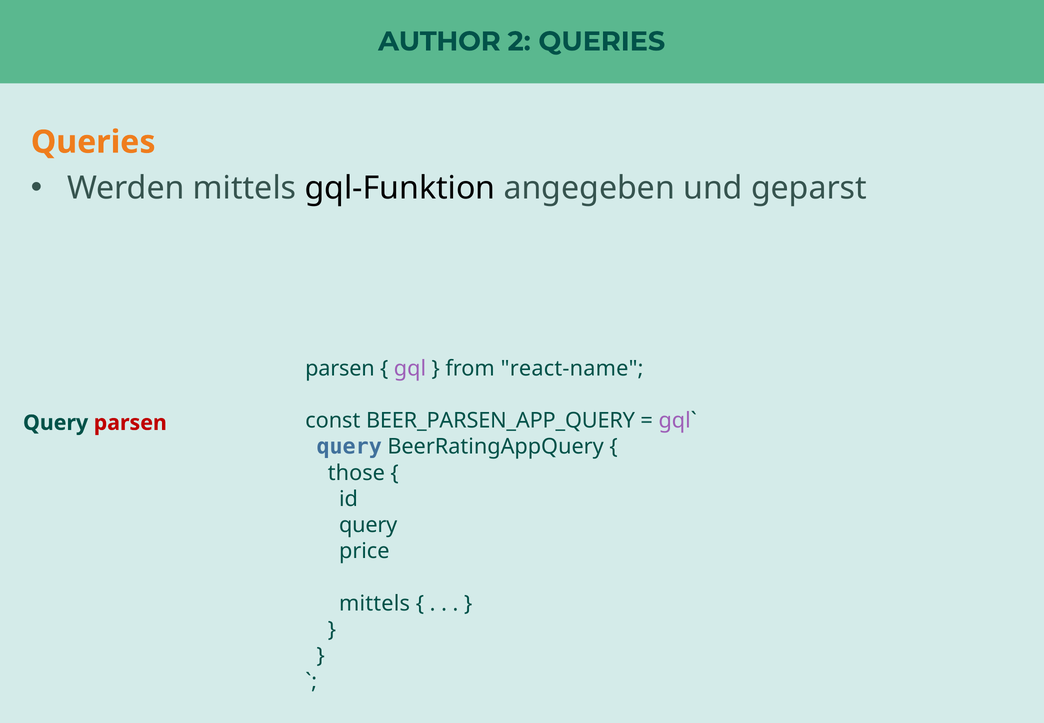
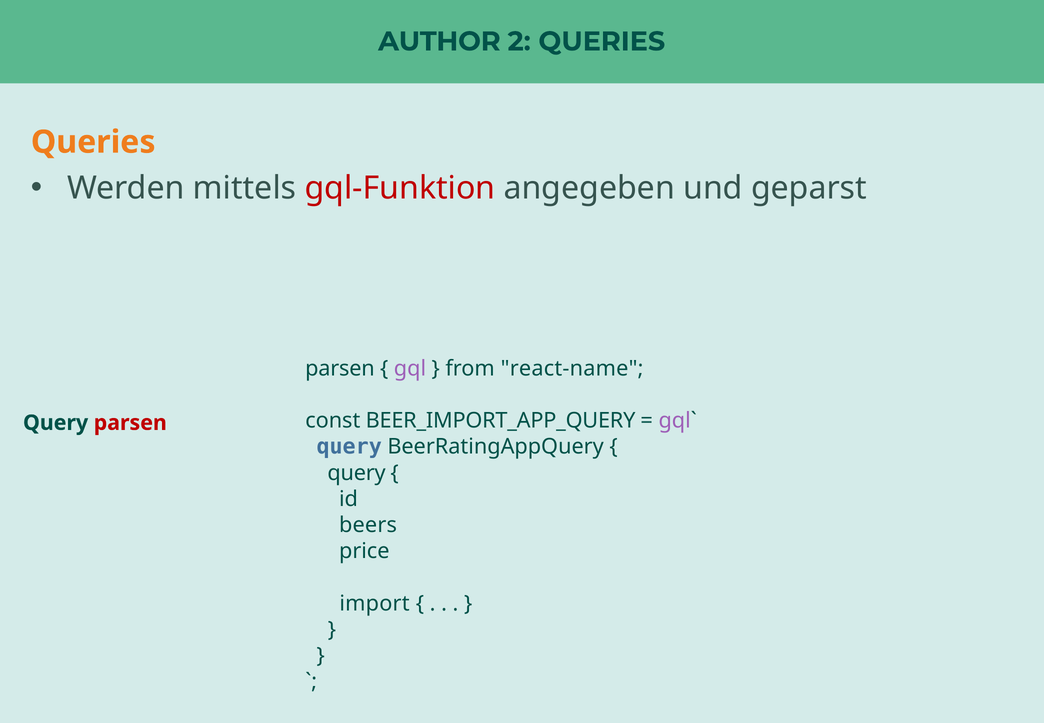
gql-Funktion colour: black -> red
BEER_PARSEN_APP_QUERY: BEER_PARSEN_APP_QUERY -> BEER_IMPORT_APP_QUERY
those at (356, 473): those -> query
query at (368, 525): query -> beers
mittels at (375, 603): mittels -> import
